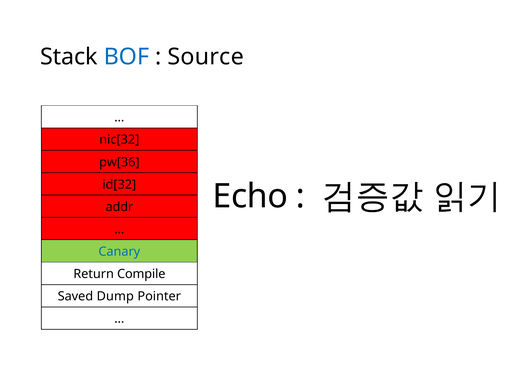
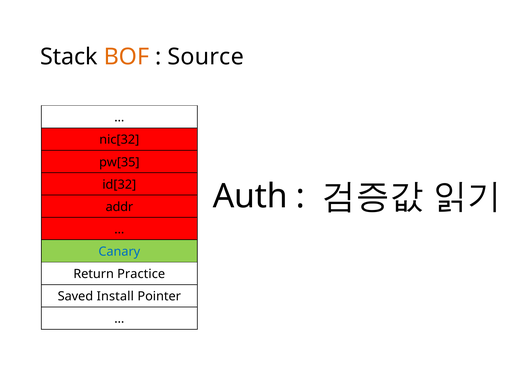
BOF colour: blue -> orange
pw[36: pw[36 -> pw[35
Echo: Echo -> Auth
Compile: Compile -> Practice
Dump: Dump -> Install
